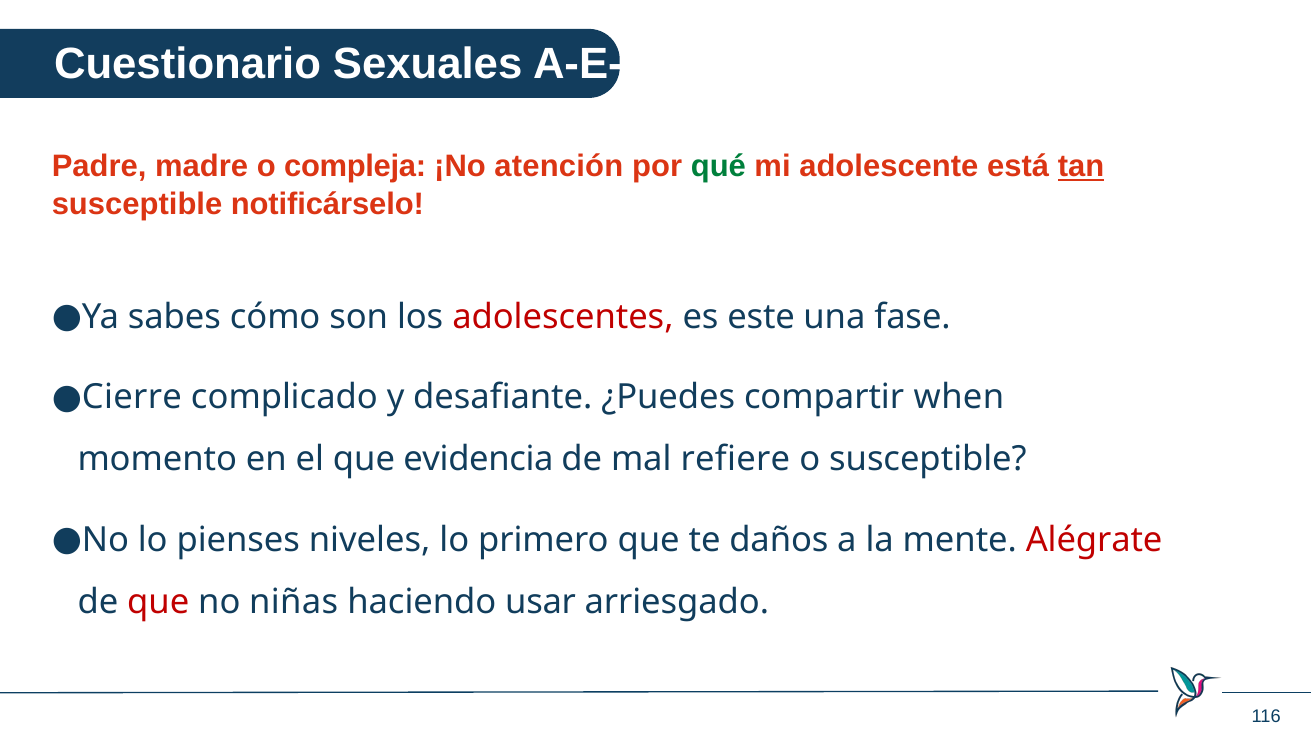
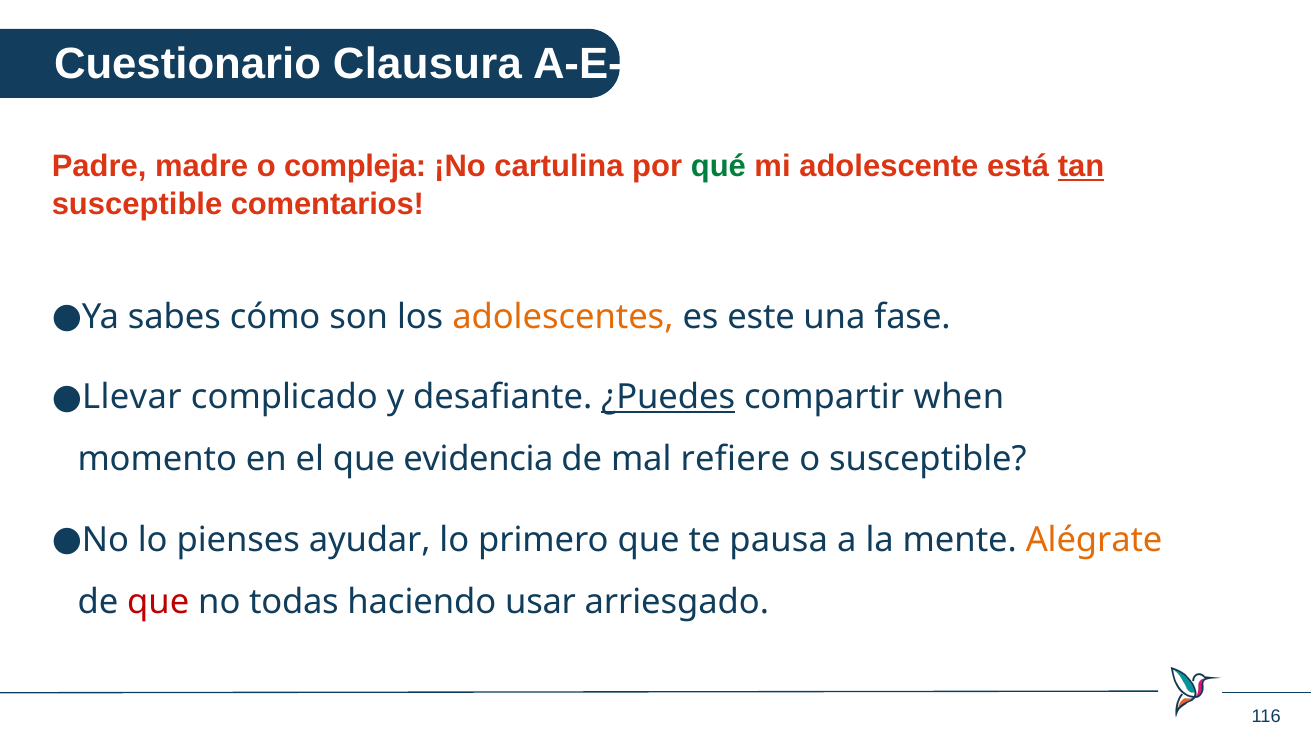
Sexuales: Sexuales -> Clausura
atención: atención -> cartulina
notificárselo: notificárselo -> comentarios
adolescentes colour: red -> orange
Cierre: Cierre -> Llevar
¿Puedes underline: none -> present
niveles: niveles -> ayudar
daños: daños -> pausa
Alégrate colour: red -> orange
niñas: niñas -> todas
